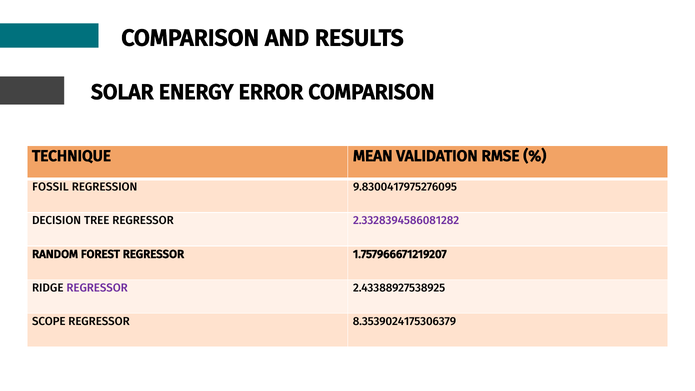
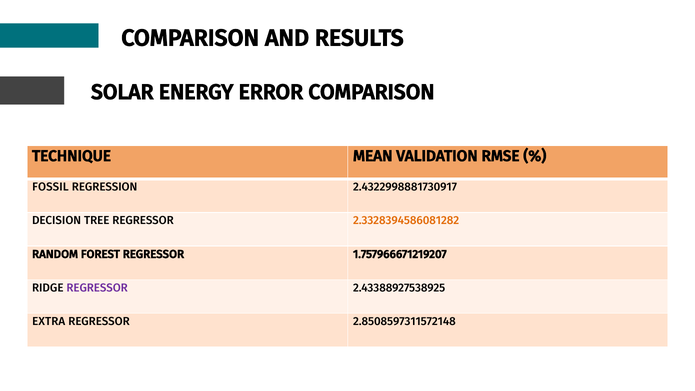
9.8300417975276095: 9.8300417975276095 -> 2.4322998881730917
2.3328394586081282 colour: purple -> orange
SCOPE: SCOPE -> EXTRA
8.3539024175306379: 8.3539024175306379 -> 2.8508597311572148
